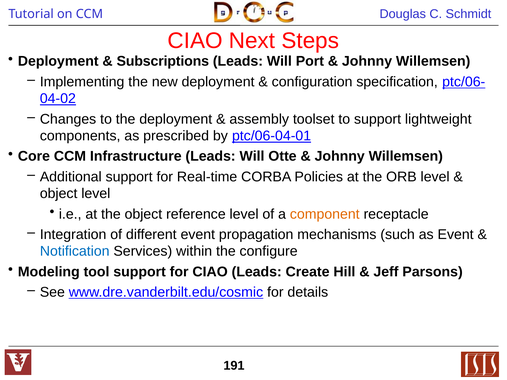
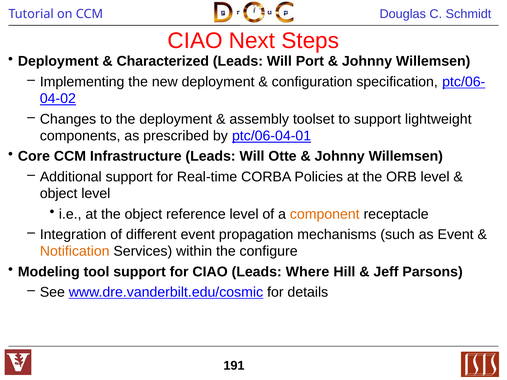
Subscriptions: Subscriptions -> Characterized
Notification colour: blue -> orange
Create: Create -> Where
